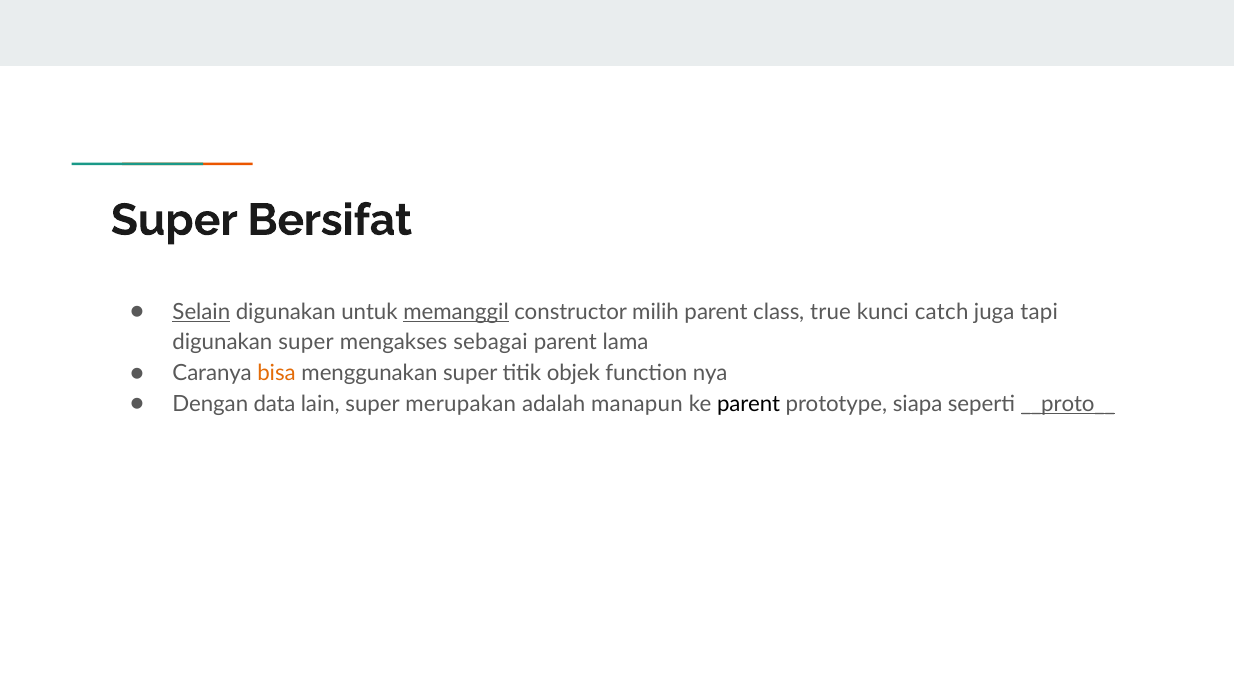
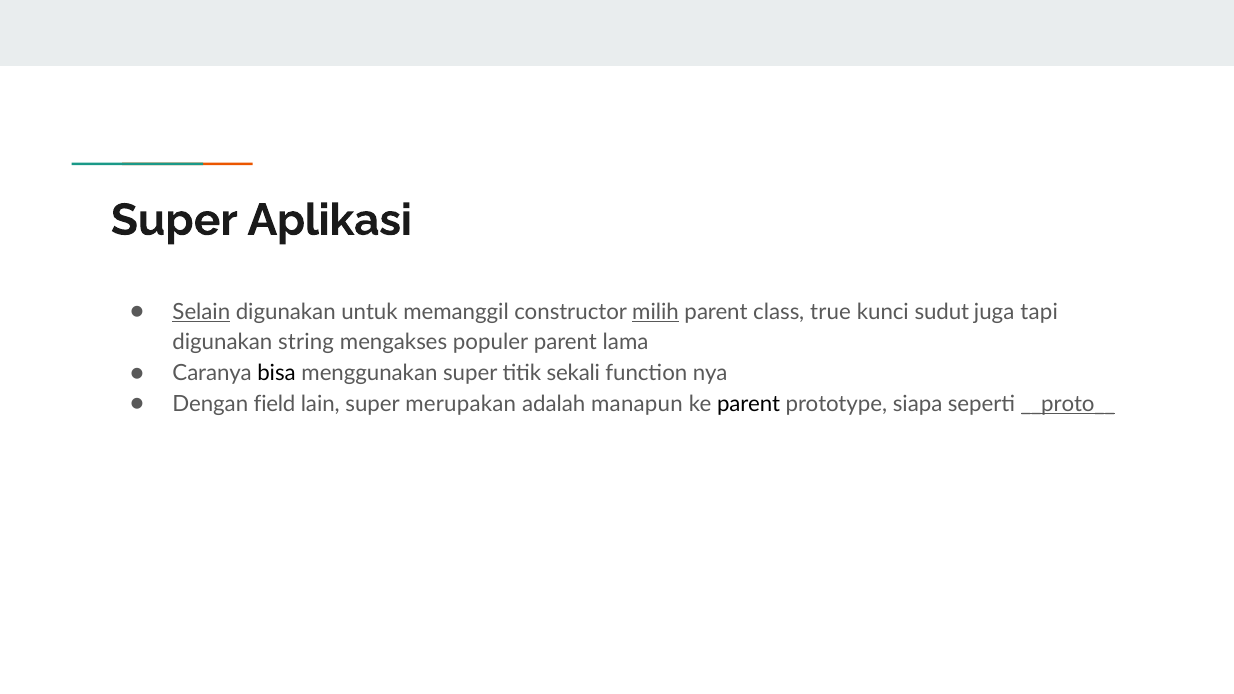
Bersifat: Bersifat -> Aplikasi
memanggil underline: present -> none
milih underline: none -> present
catch: catch -> sudut
digunakan super: super -> string
sebagai: sebagai -> populer
bisa colour: orange -> black
objek: objek -> sekali
data: data -> field
